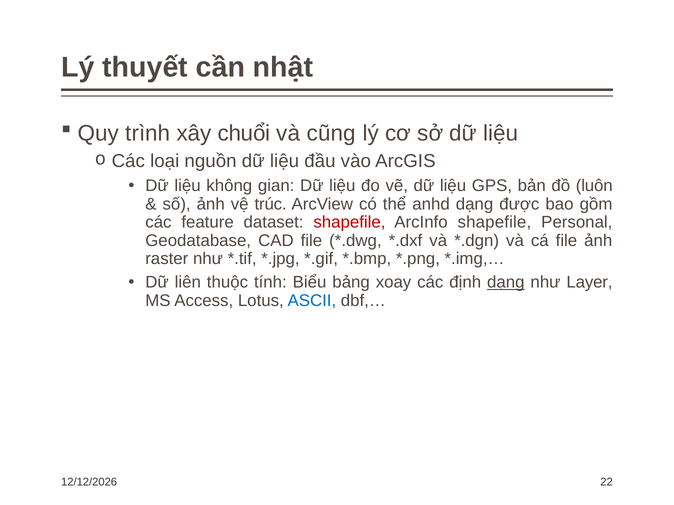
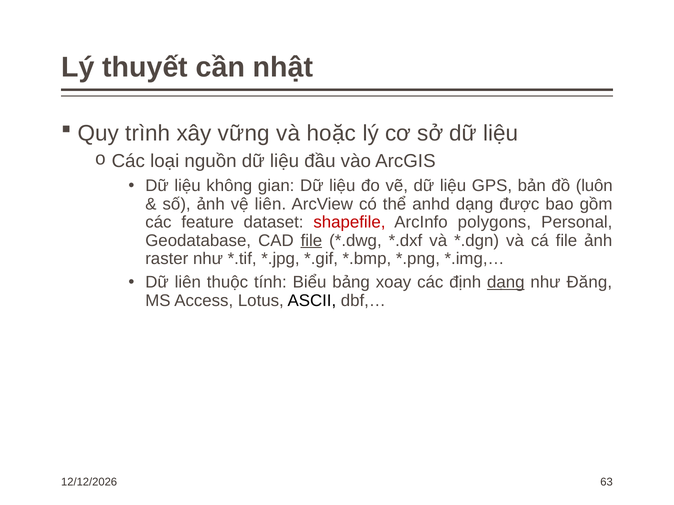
chuổi: chuổi -> vững
cũng: cũng -> hoặc
vệ trúc: trúc -> liên
ArcInfo shapefile: shapefile -> polygons
file at (311, 241) underline: none -> present
Layer: Layer -> Đăng
ASCII colour: blue -> black
22: 22 -> 63
